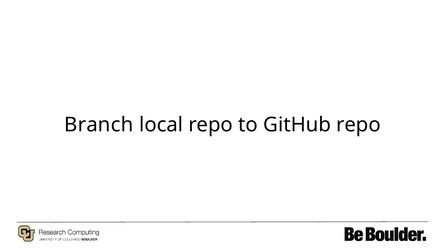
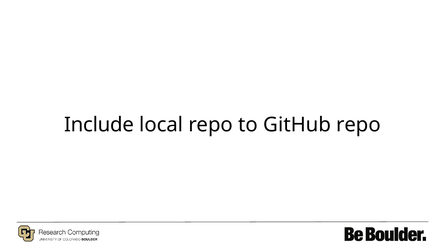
Branch: Branch -> Include
